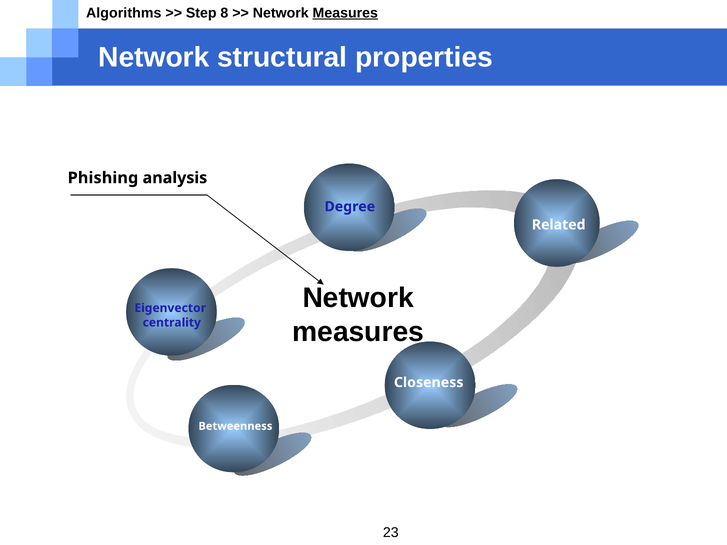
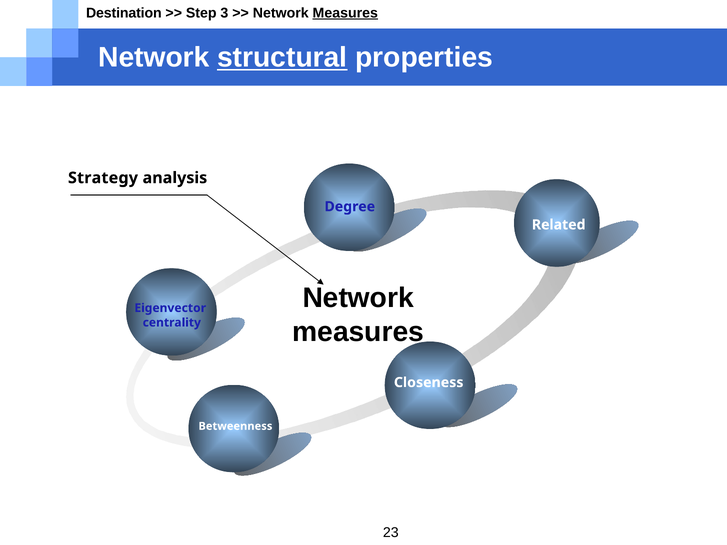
Algorithms: Algorithms -> Destination
8: 8 -> 3
structural underline: none -> present
Phishing: Phishing -> Strategy
